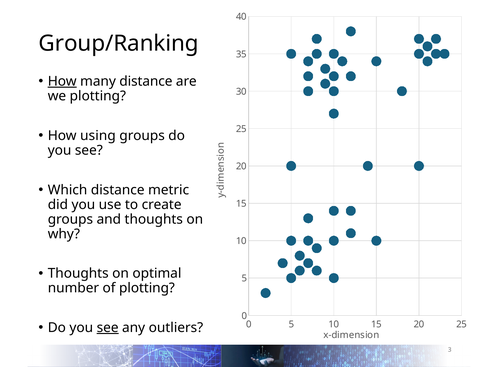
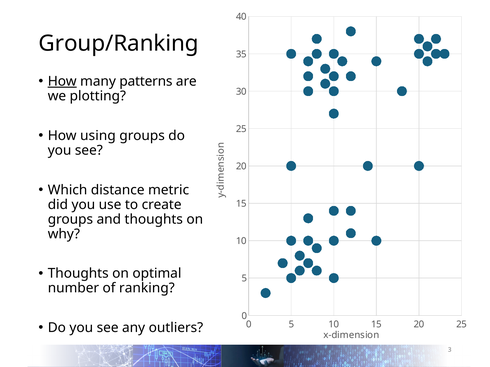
many distance: distance -> patterns
of plotting: plotting -> ranking
see at (108, 328) underline: present -> none
